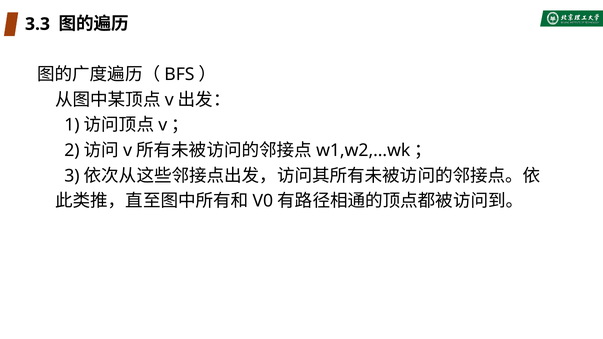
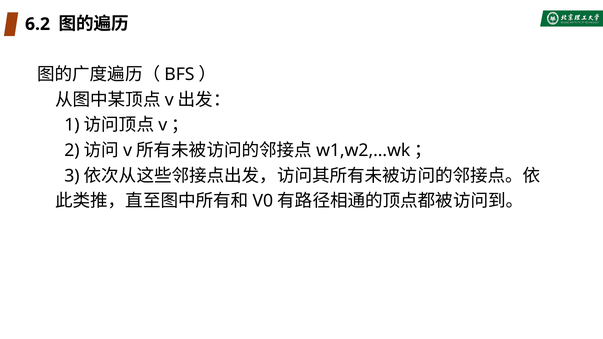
3.3: 3.3 -> 6.2
